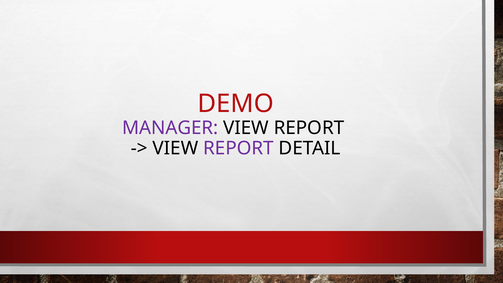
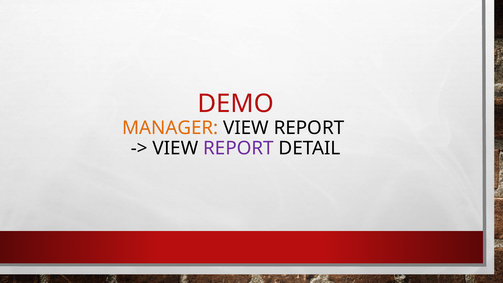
MANAGER colour: purple -> orange
